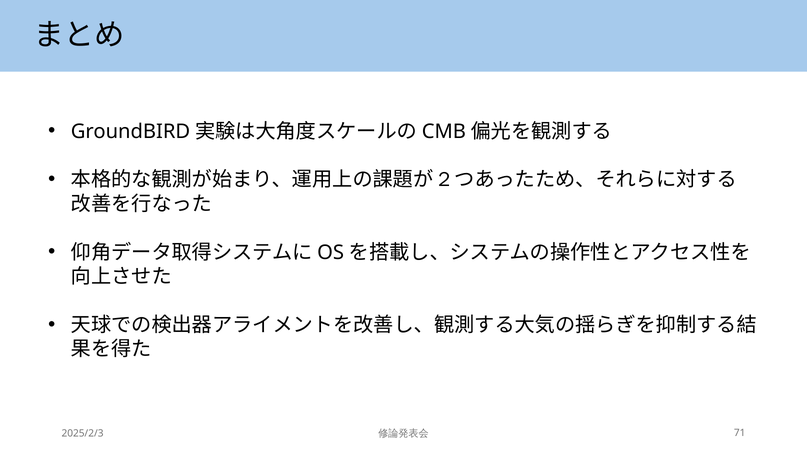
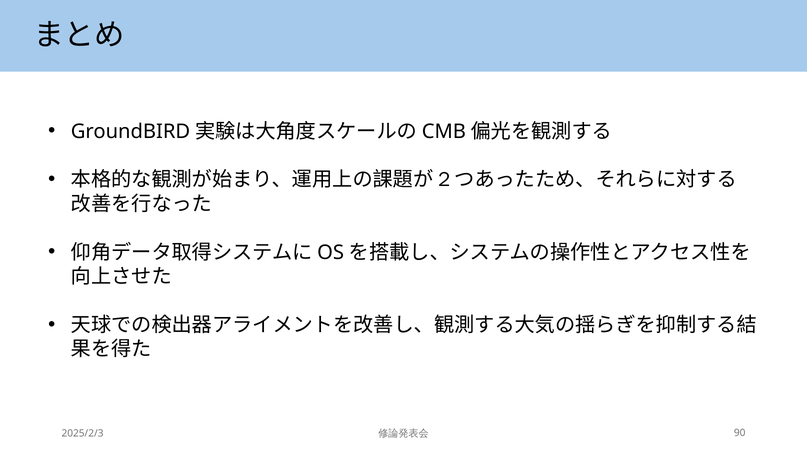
71: 71 -> 90
